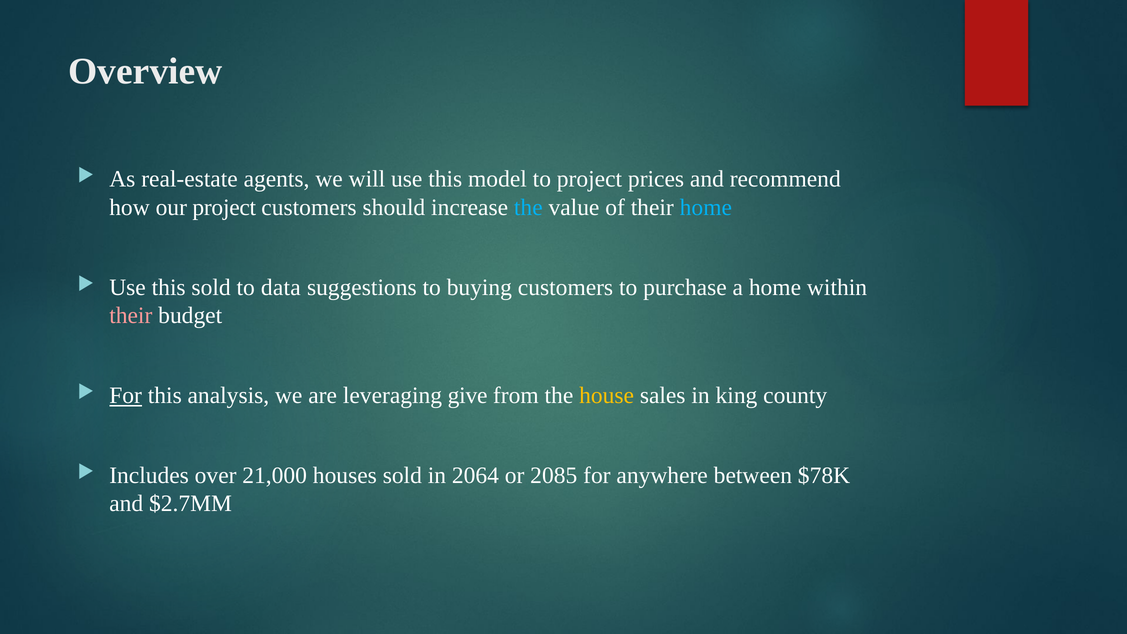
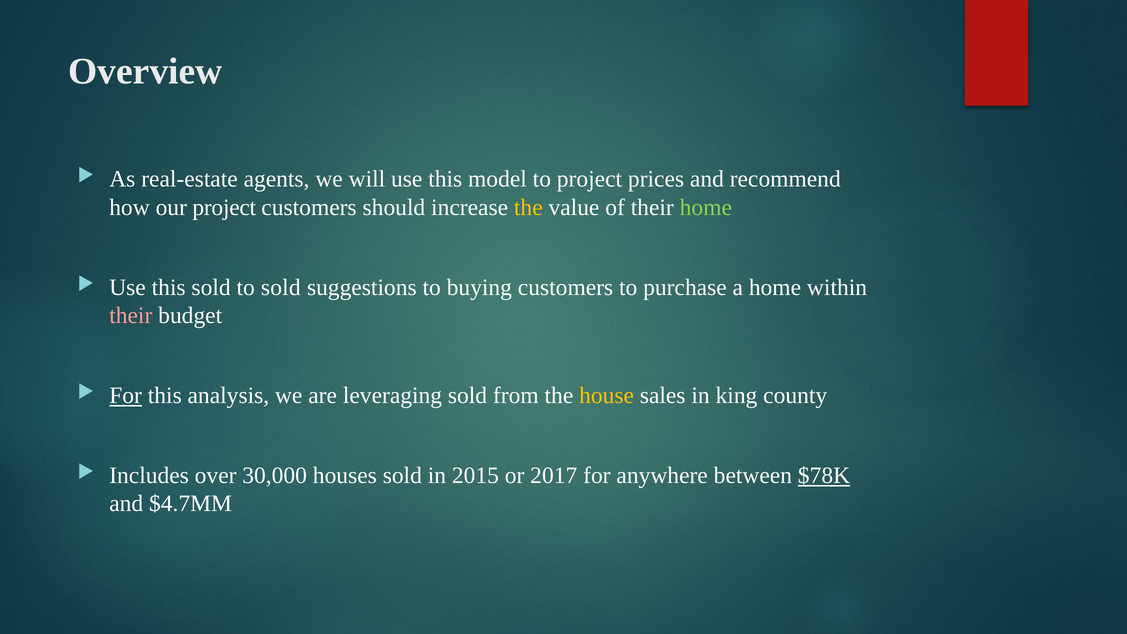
the at (528, 207) colour: light blue -> yellow
home at (706, 207) colour: light blue -> light green
to data: data -> sold
leveraging give: give -> sold
21,000: 21,000 -> 30,000
2064: 2064 -> 2015
2085: 2085 -> 2017
$78K underline: none -> present
$2.7MM: $2.7MM -> $4.7MM
